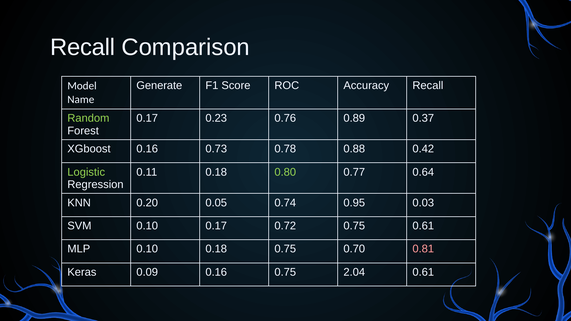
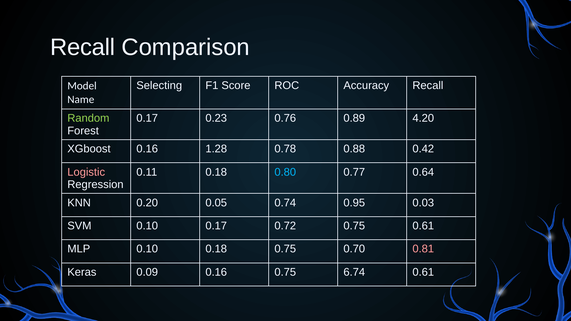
Generate: Generate -> Selecting
0.37: 0.37 -> 4.20
0.73: 0.73 -> 1.28
Logistic colour: light green -> pink
0.80 colour: light green -> light blue
2.04: 2.04 -> 6.74
